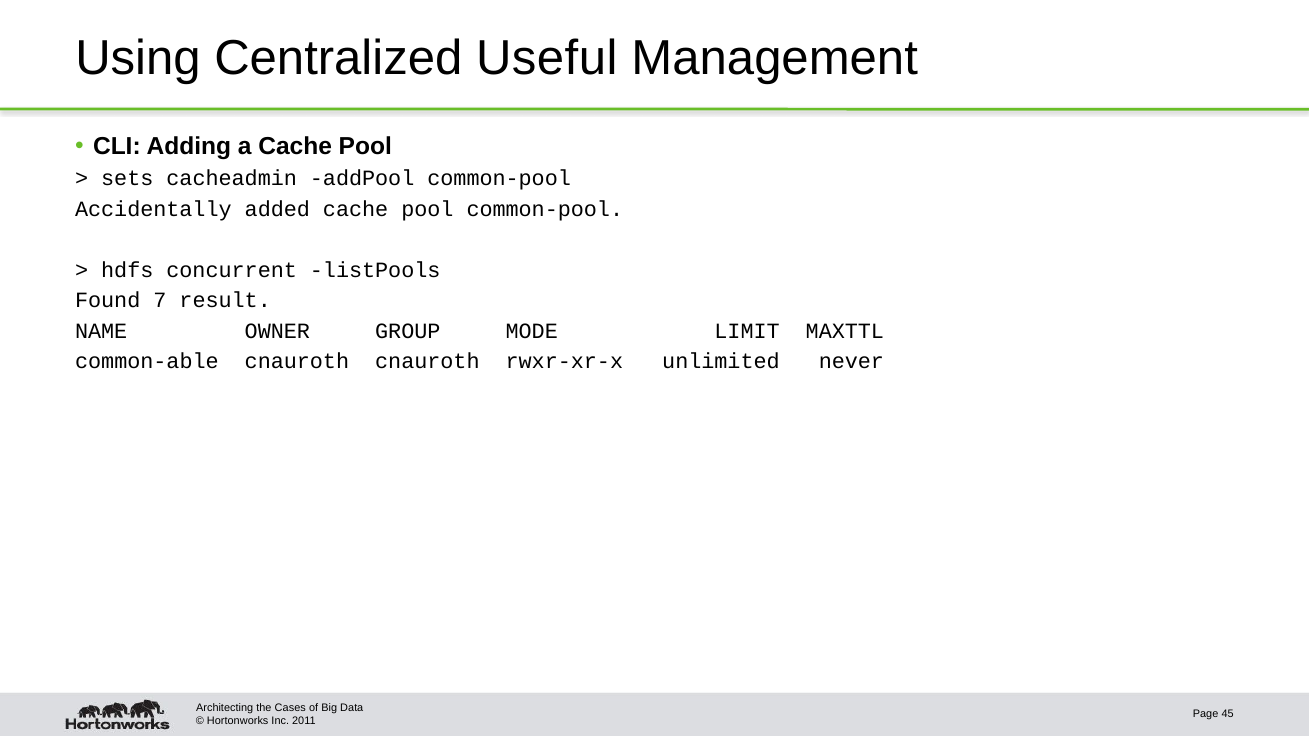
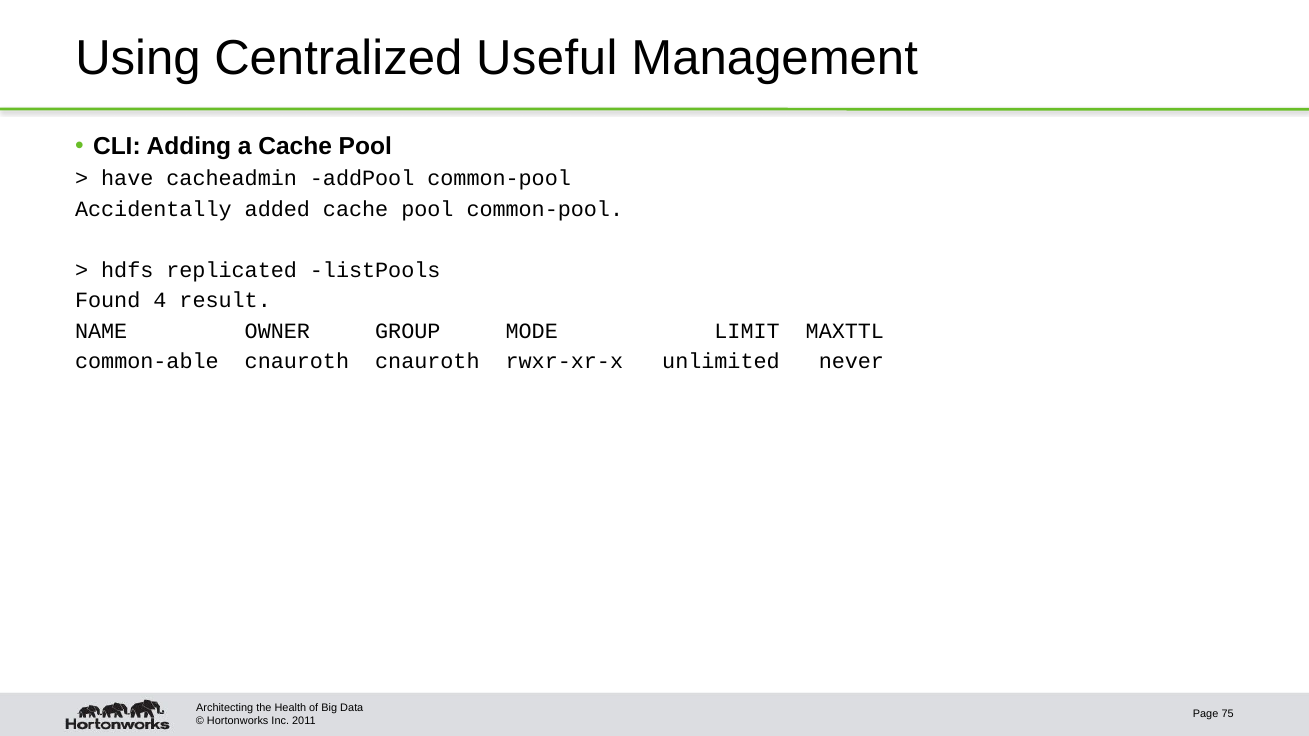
sets: sets -> have
concurrent: concurrent -> replicated
7: 7 -> 4
Cases: Cases -> Health
45: 45 -> 75
